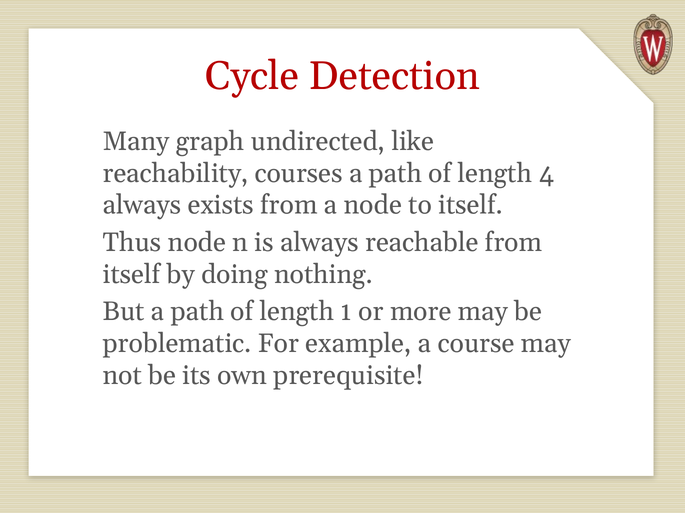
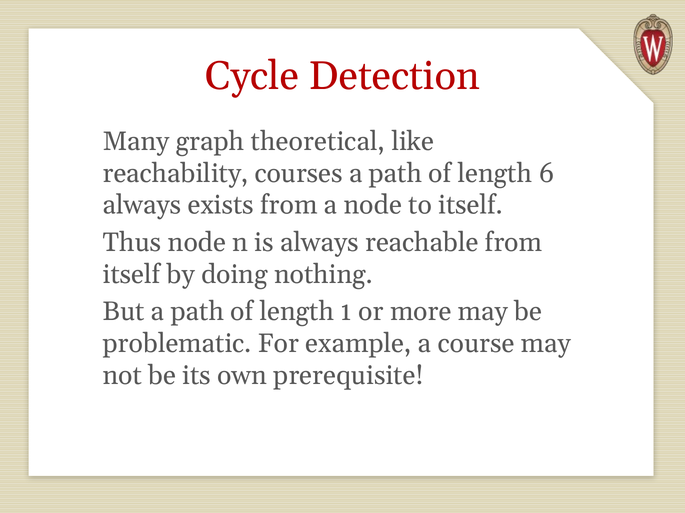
undirected: undirected -> theoretical
4: 4 -> 6
